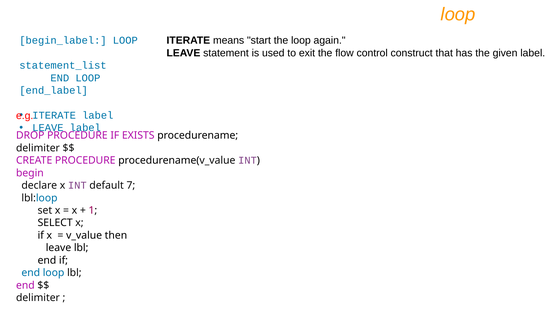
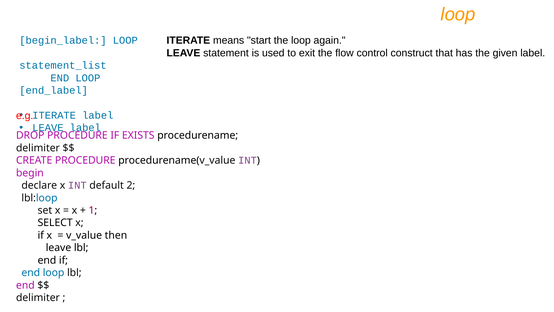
7: 7 -> 2
